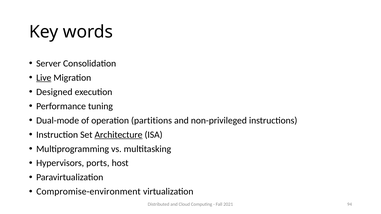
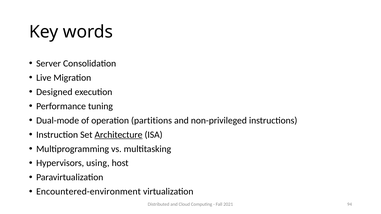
Live underline: present -> none
ports: ports -> using
Compromise-environment: Compromise-environment -> Encountered-environment
